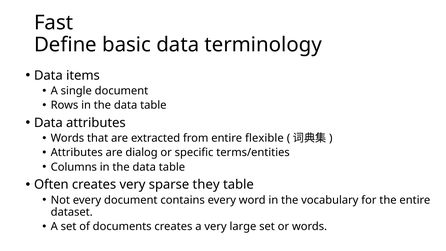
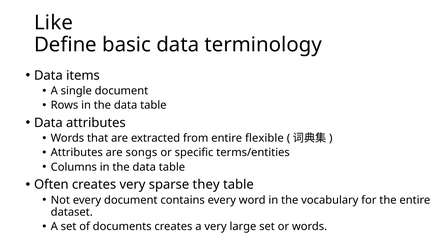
Fast: Fast -> Like
dialog: dialog -> songs
